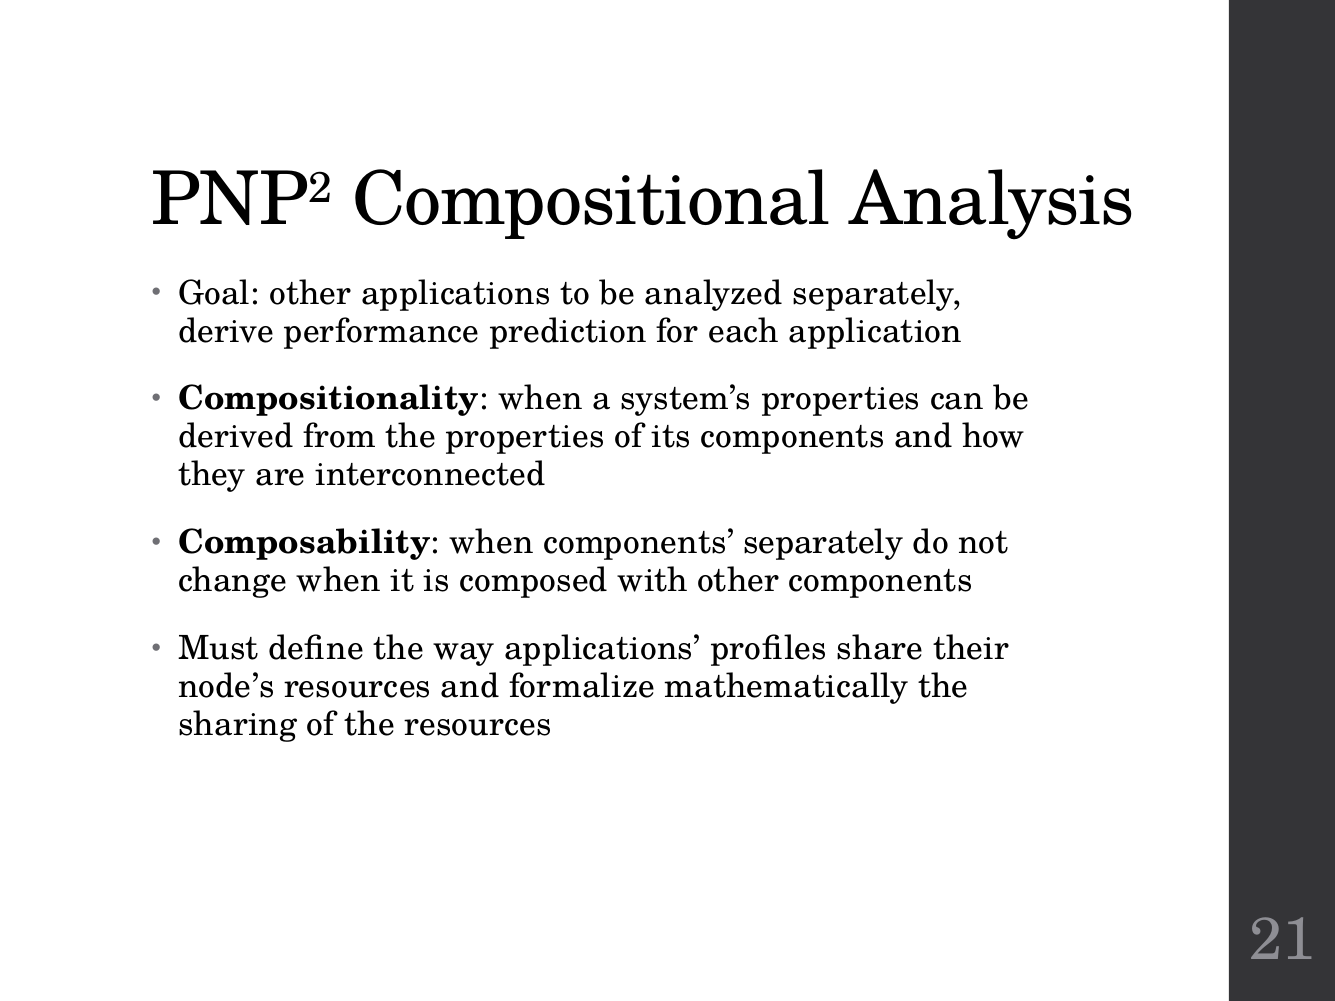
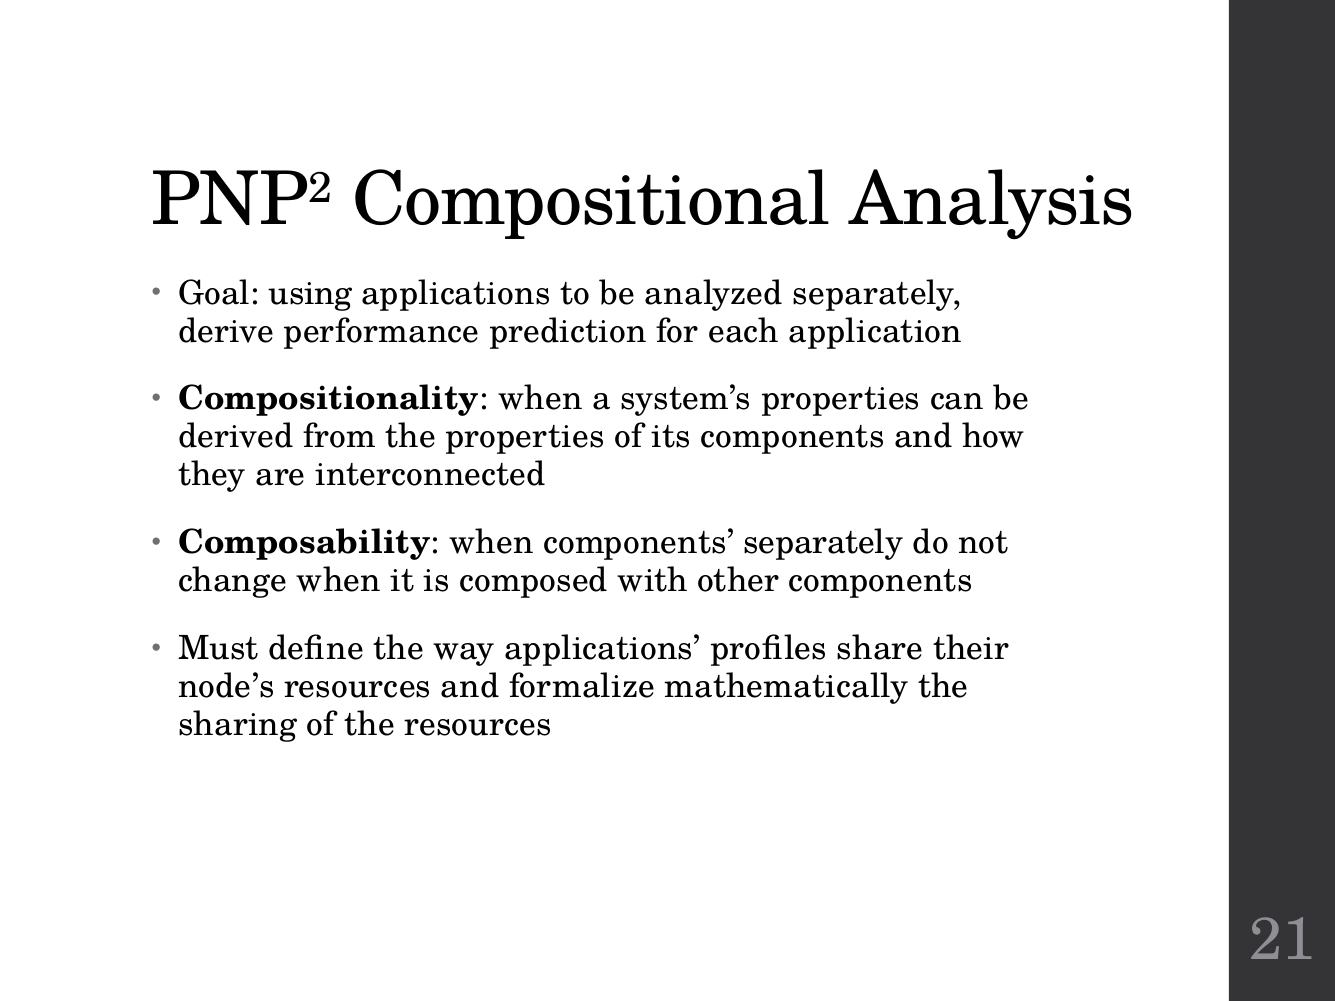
Goal other: other -> using
